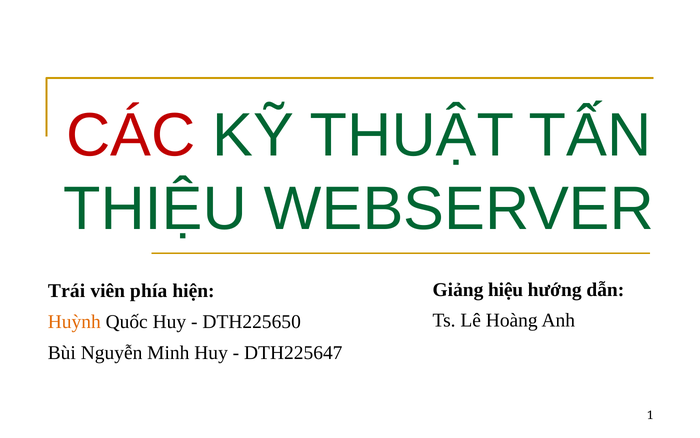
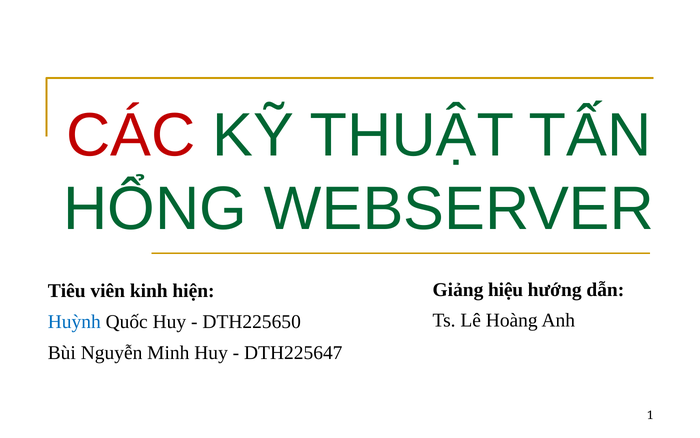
THIỆU: THIỆU -> HỔNG
Trái: Trái -> Tiêu
phía: phía -> kinh
Huỳnh colour: orange -> blue
